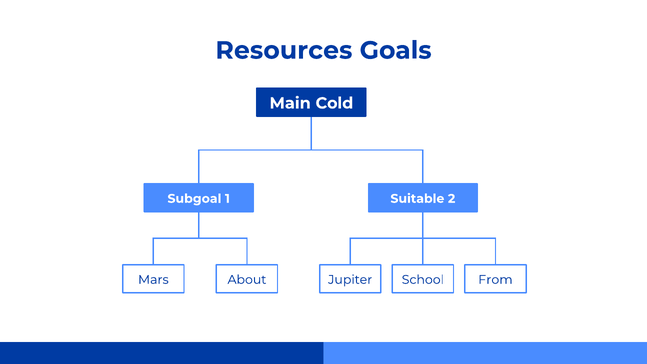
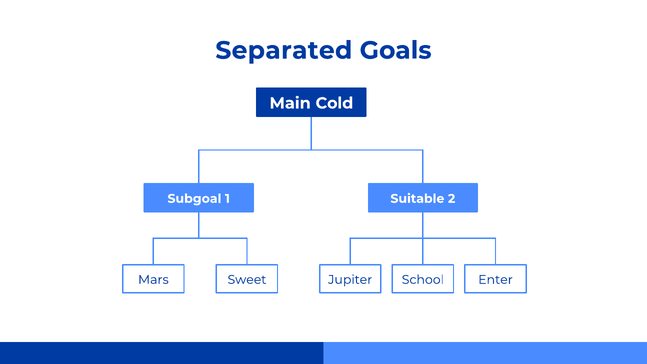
Resources: Resources -> Separated
About: About -> Sweet
From: From -> Enter
